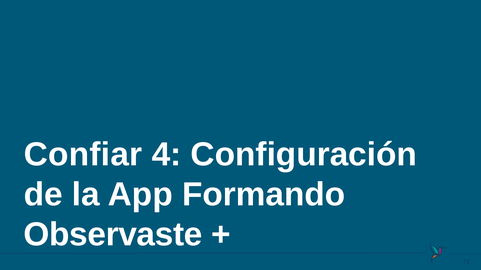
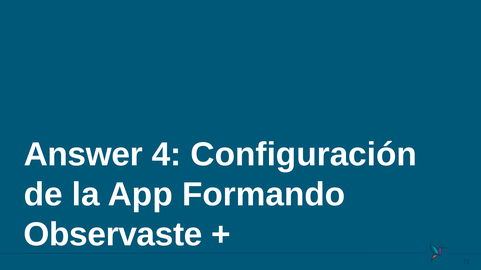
Confiar: Confiar -> Answer
